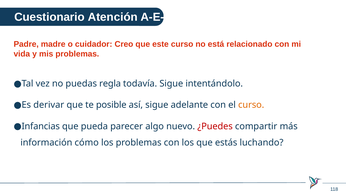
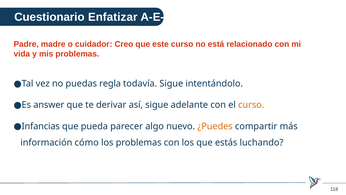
Atención: Atención -> Enfatizar
derivar: derivar -> answer
posible: posible -> derivar
¿Puedes colour: red -> orange
